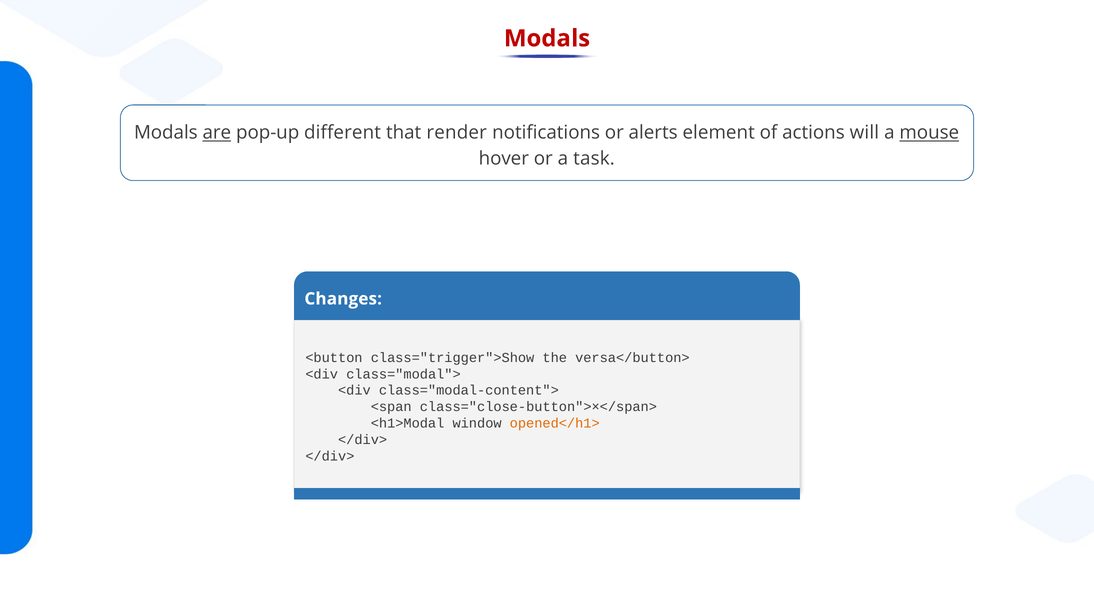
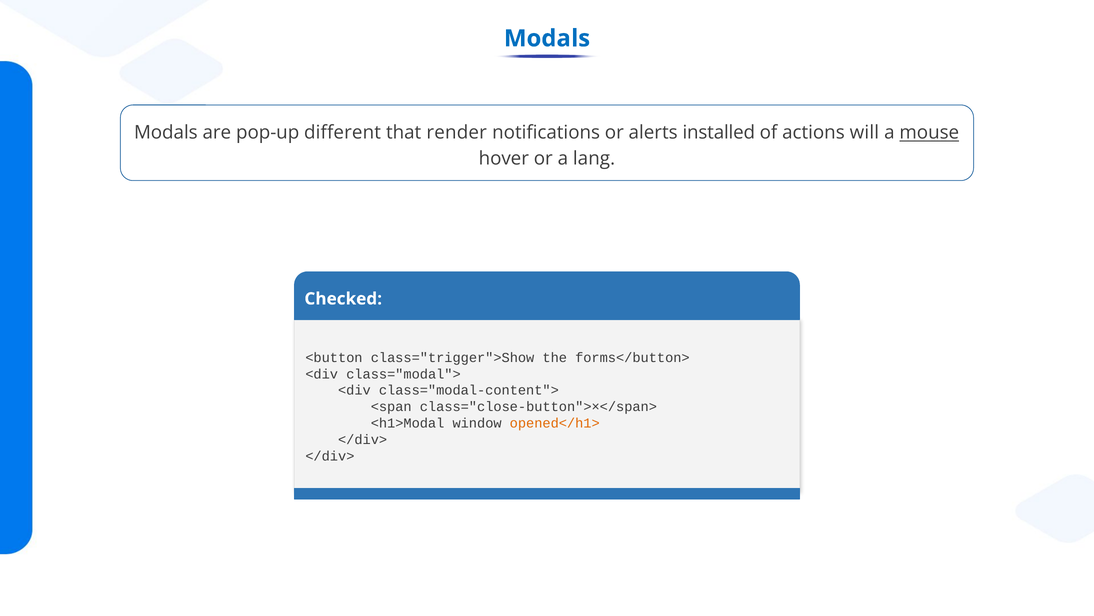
Modals at (547, 38) colour: red -> blue
are underline: present -> none
element: element -> installed
task: task -> lang
Changes: Changes -> Checked
versa</button>: versa</button> -> forms</button>
